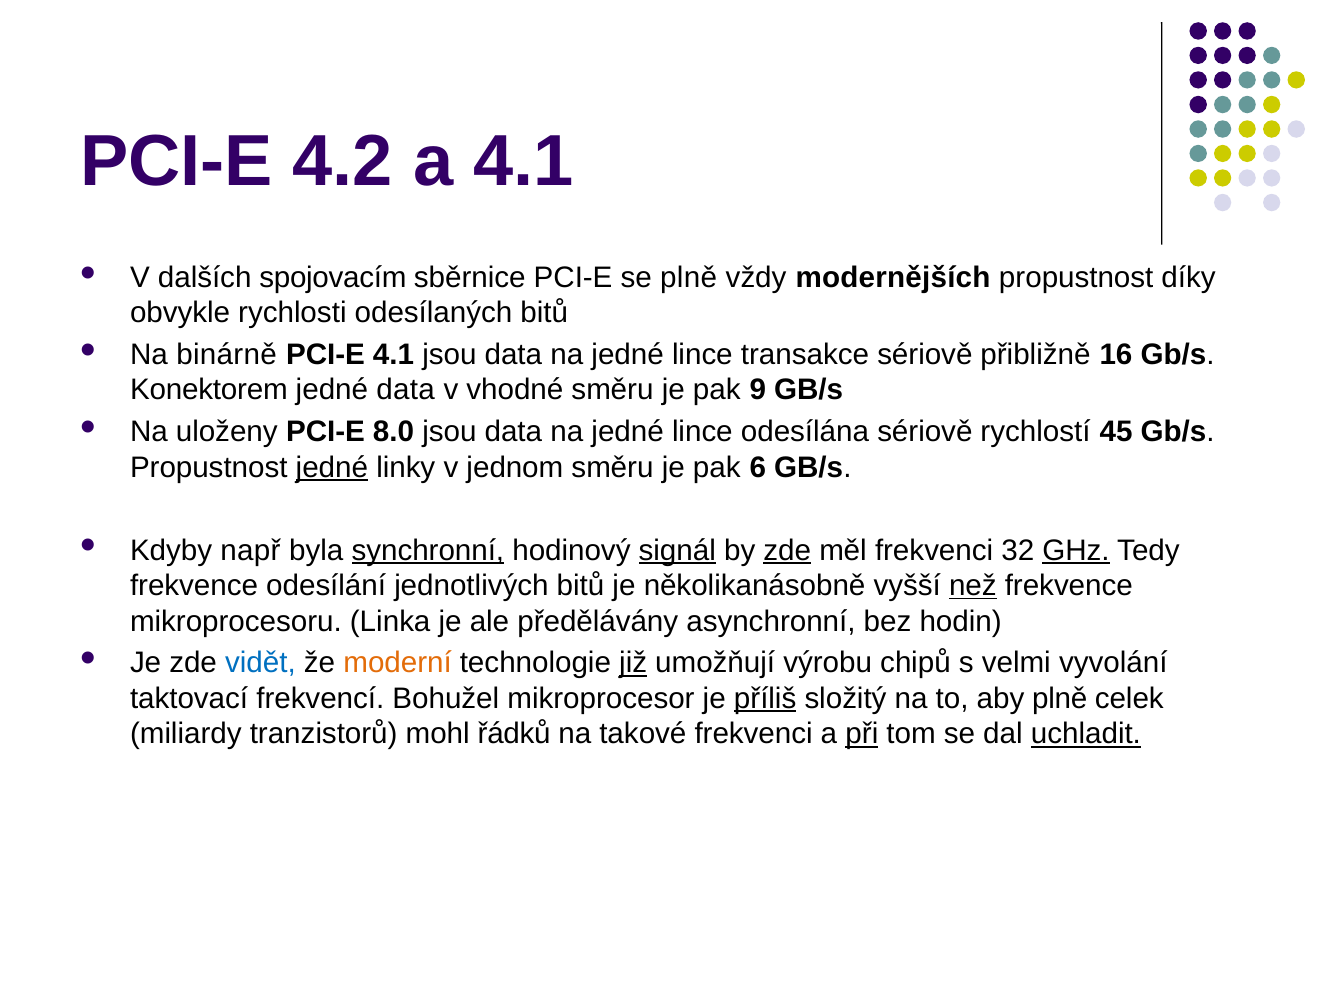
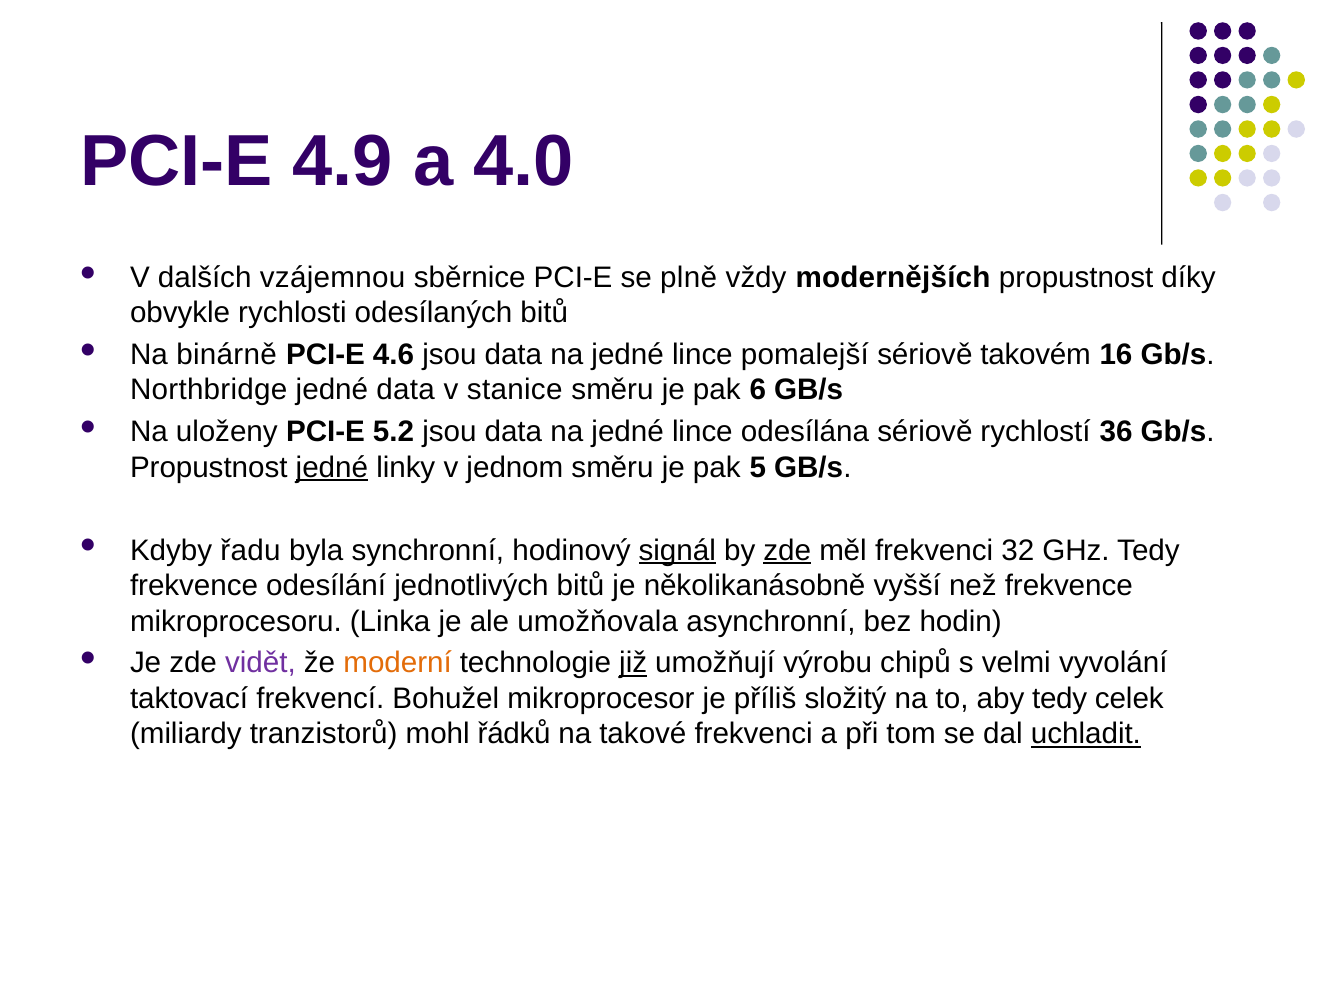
4.2: 4.2 -> 4.9
a 4.1: 4.1 -> 4.0
spojovacím: spojovacím -> vzájemnou
PCI-E 4.1: 4.1 -> 4.6
transakce: transakce -> pomalejší
přibližně: přibližně -> takovém
Konektorem: Konektorem -> Northbridge
vhodné: vhodné -> stanice
9: 9 -> 6
8.0: 8.0 -> 5.2
45: 45 -> 36
6: 6 -> 5
např: např -> řadu
synchronní underline: present -> none
GHz underline: present -> none
než underline: present -> none
předělávány: předělávány -> umožňovala
vidět colour: blue -> purple
příliš underline: present -> none
aby plně: plně -> tedy
při underline: present -> none
